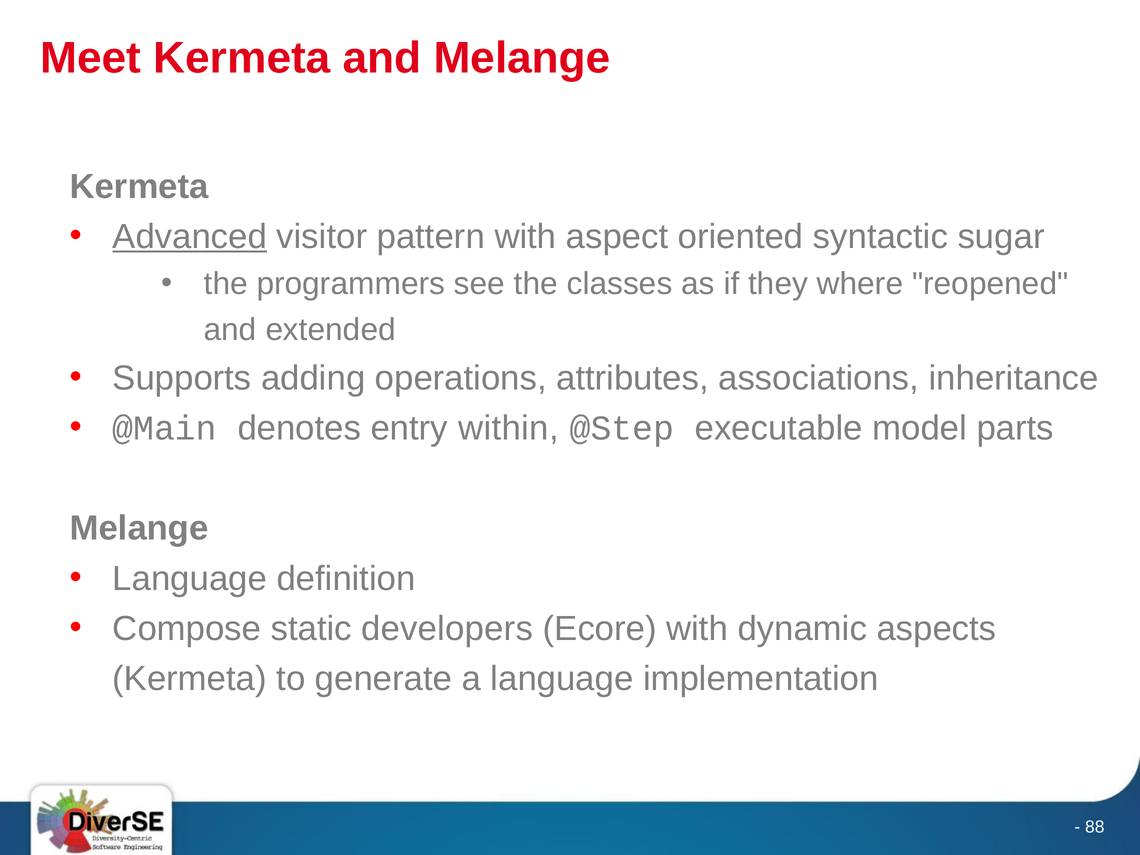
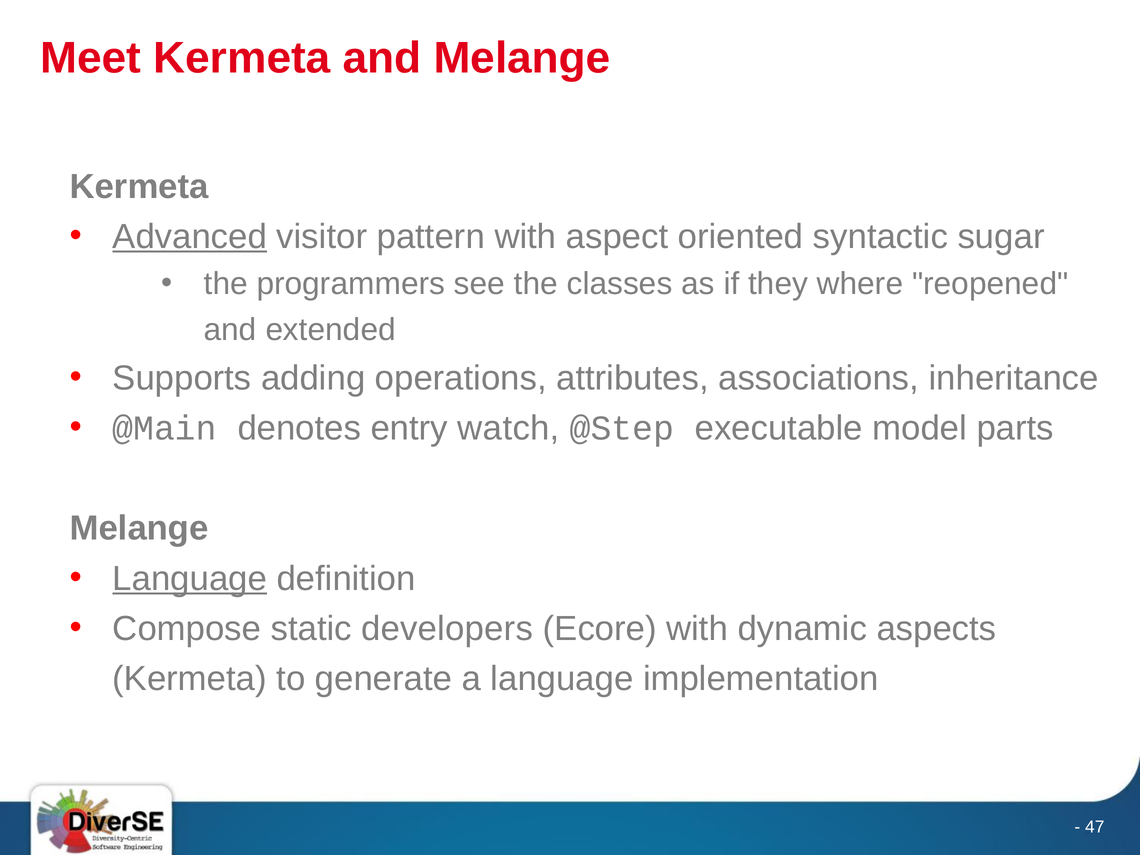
within: within -> watch
Language at (190, 579) underline: none -> present
88: 88 -> 47
